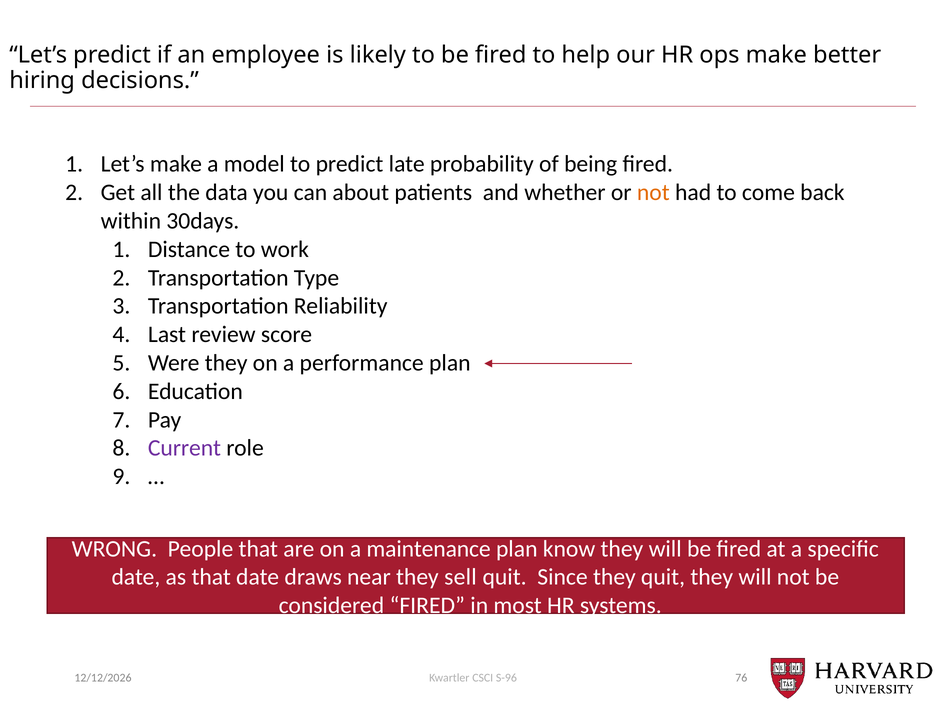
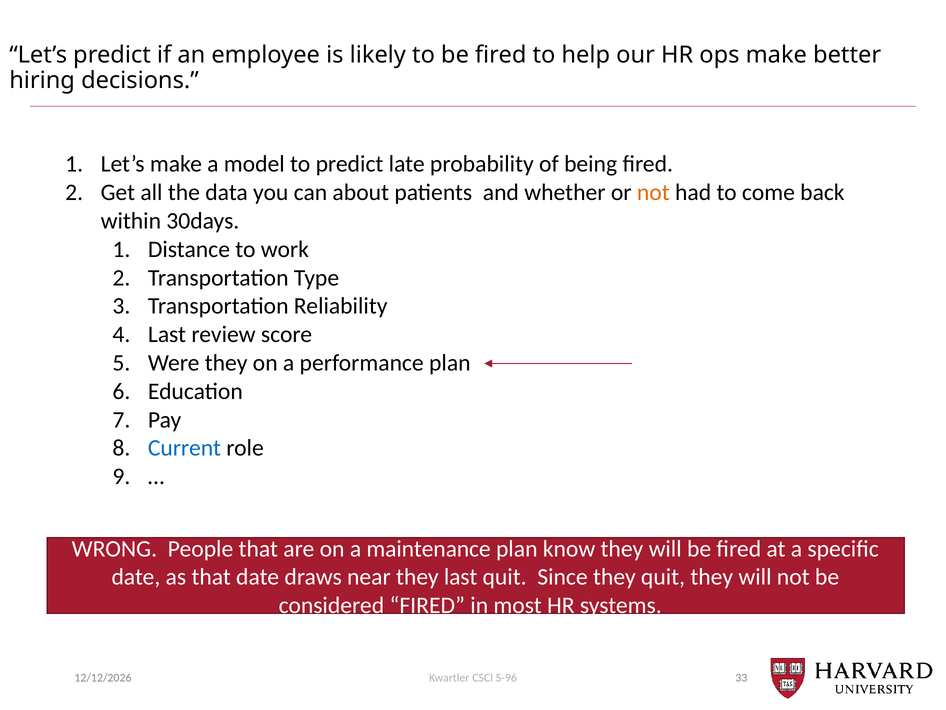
Current colour: purple -> blue
they sell: sell -> last
76: 76 -> 33
